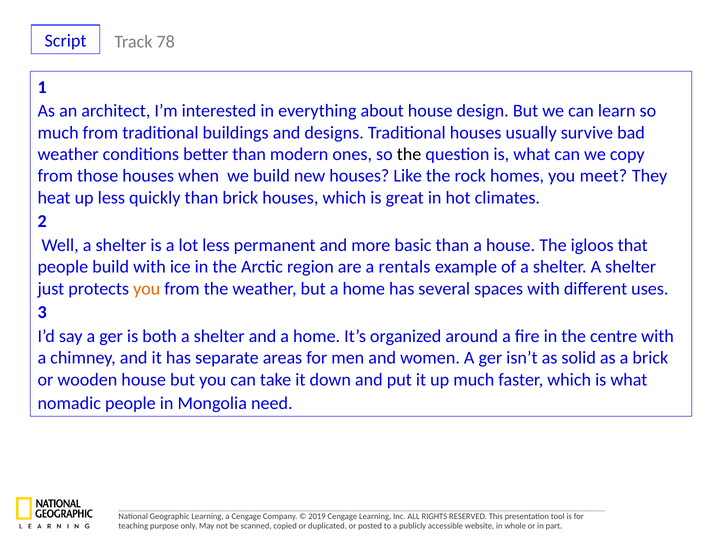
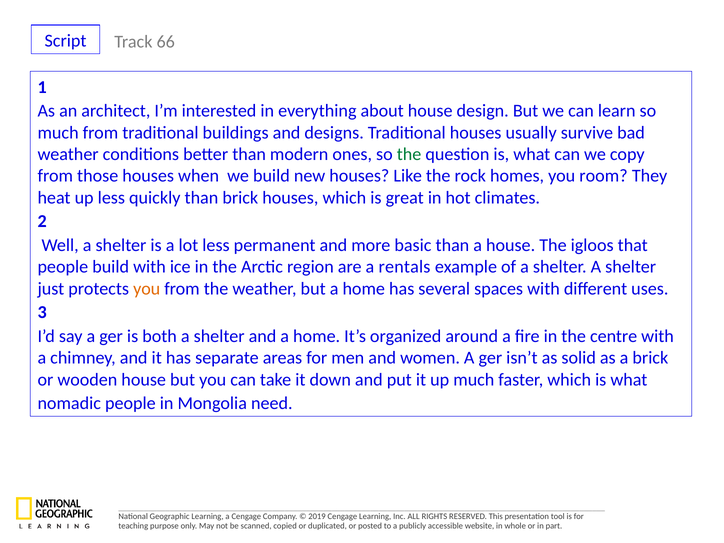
78: 78 -> 66
the at (409, 154) colour: black -> green
meet: meet -> room
